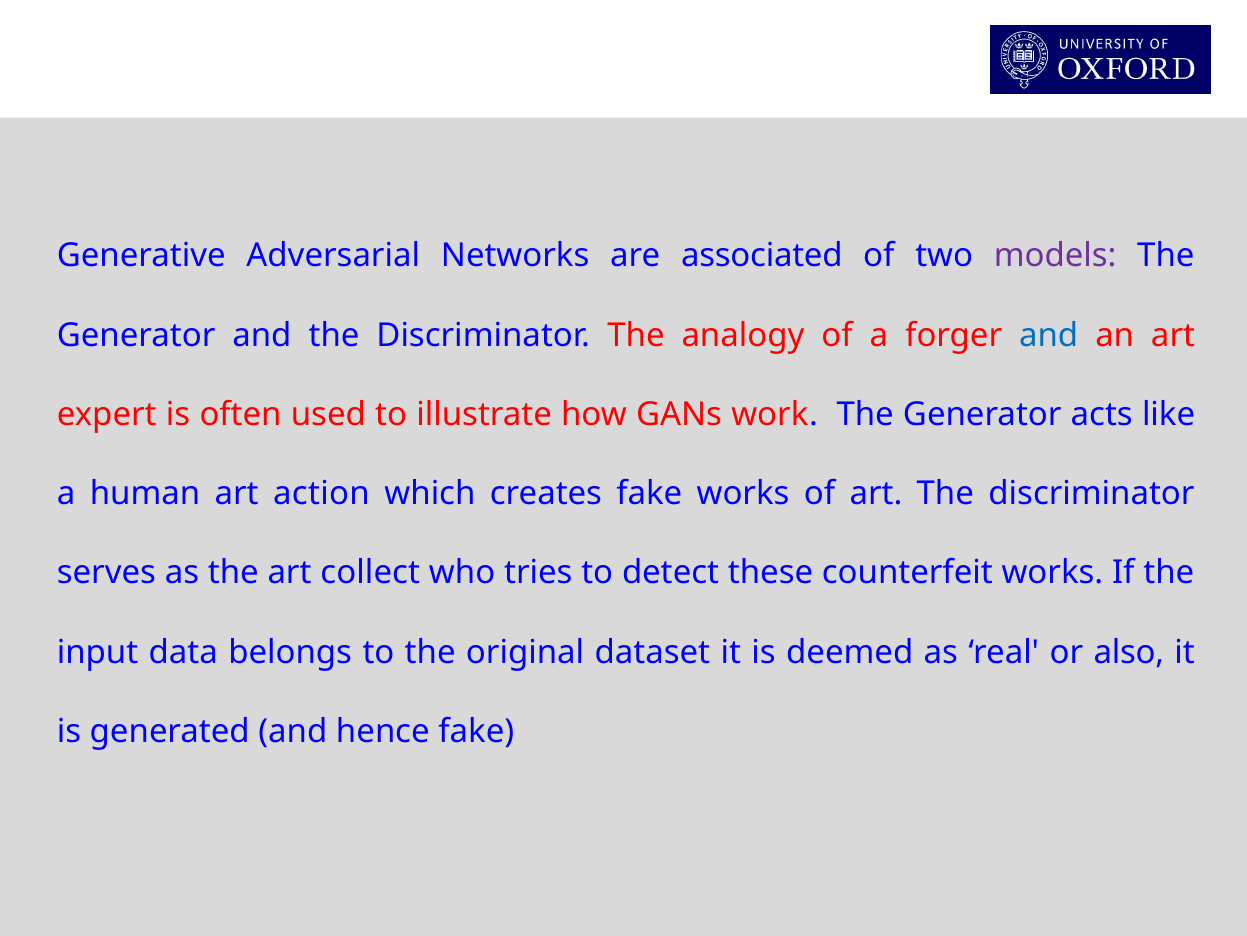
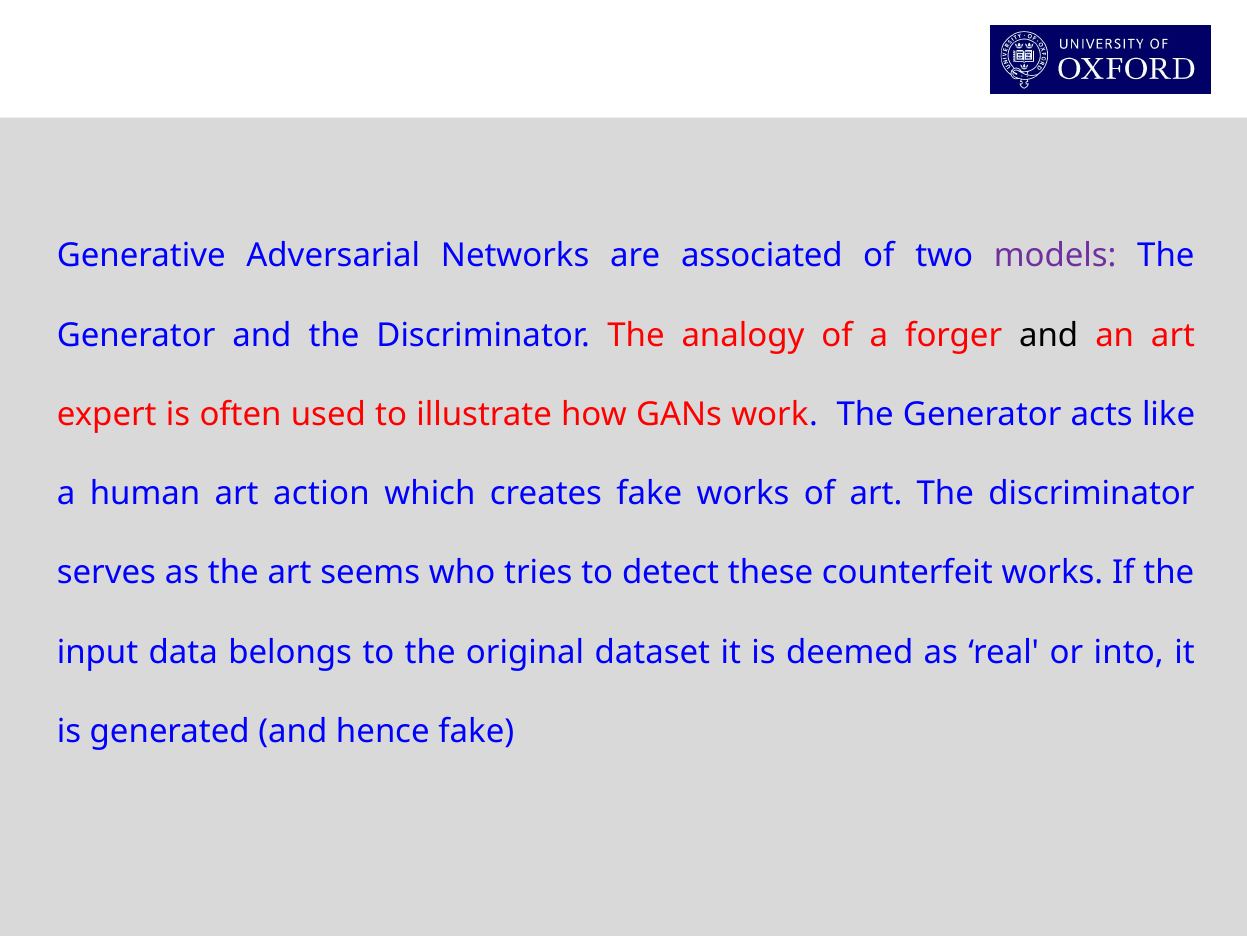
and at (1049, 335) colour: blue -> black
collect: collect -> seems
also: also -> into
